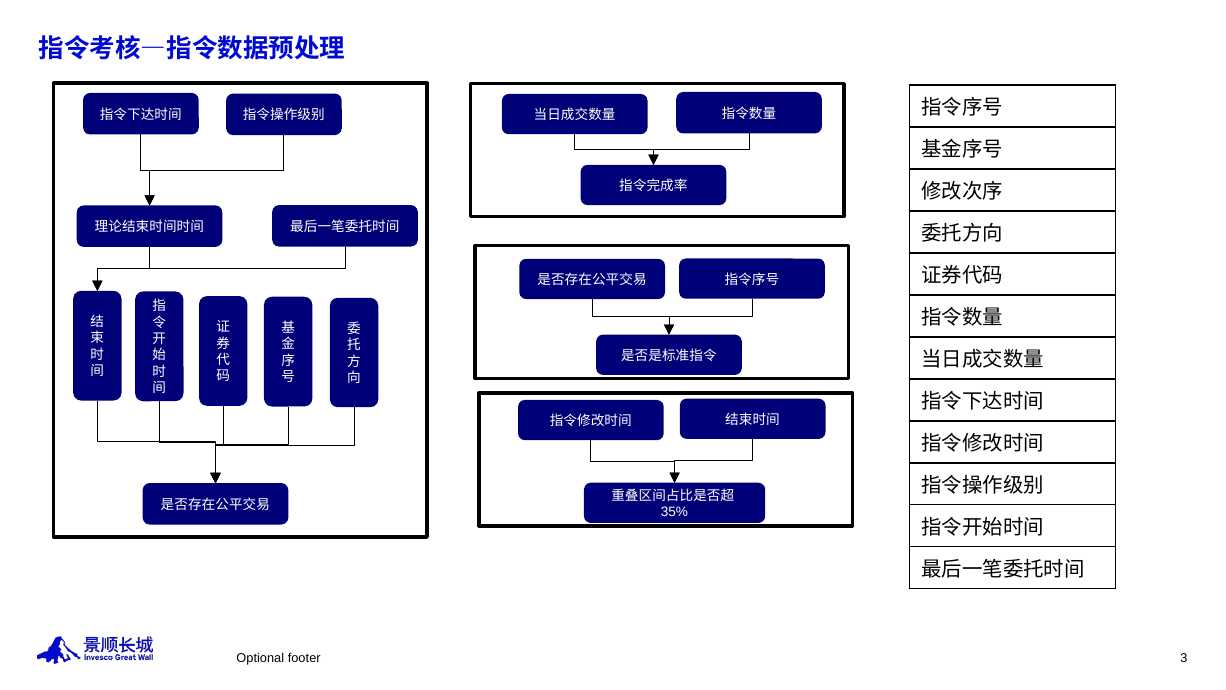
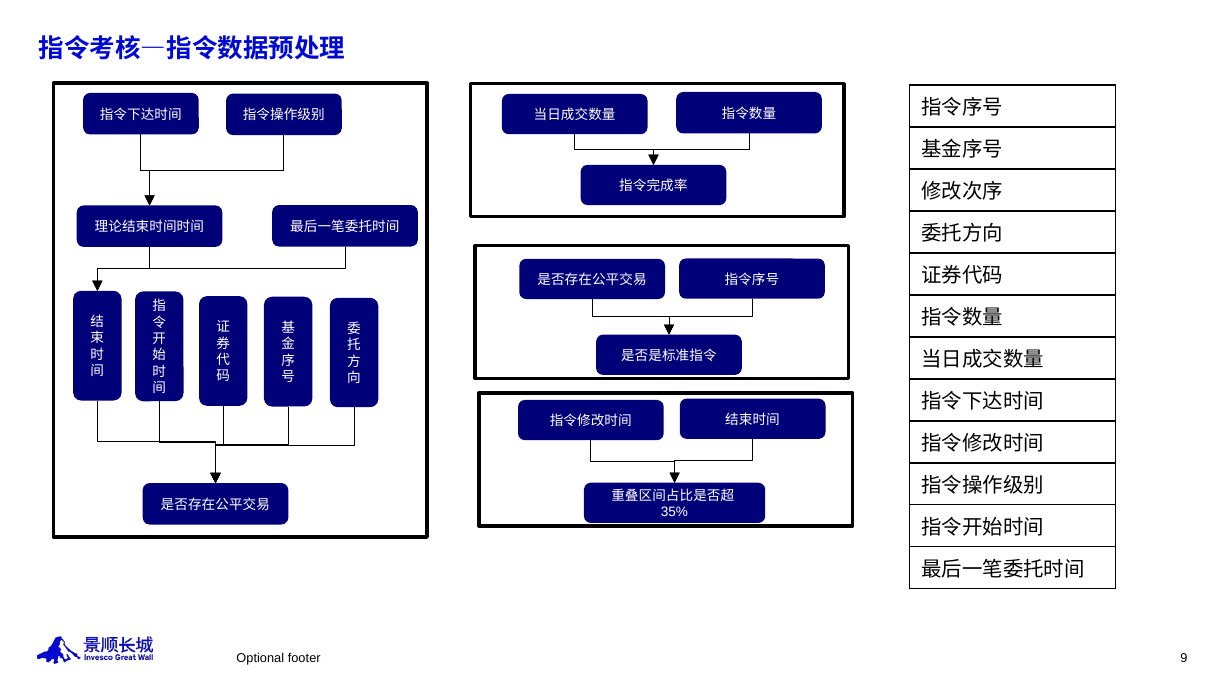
3: 3 -> 9
